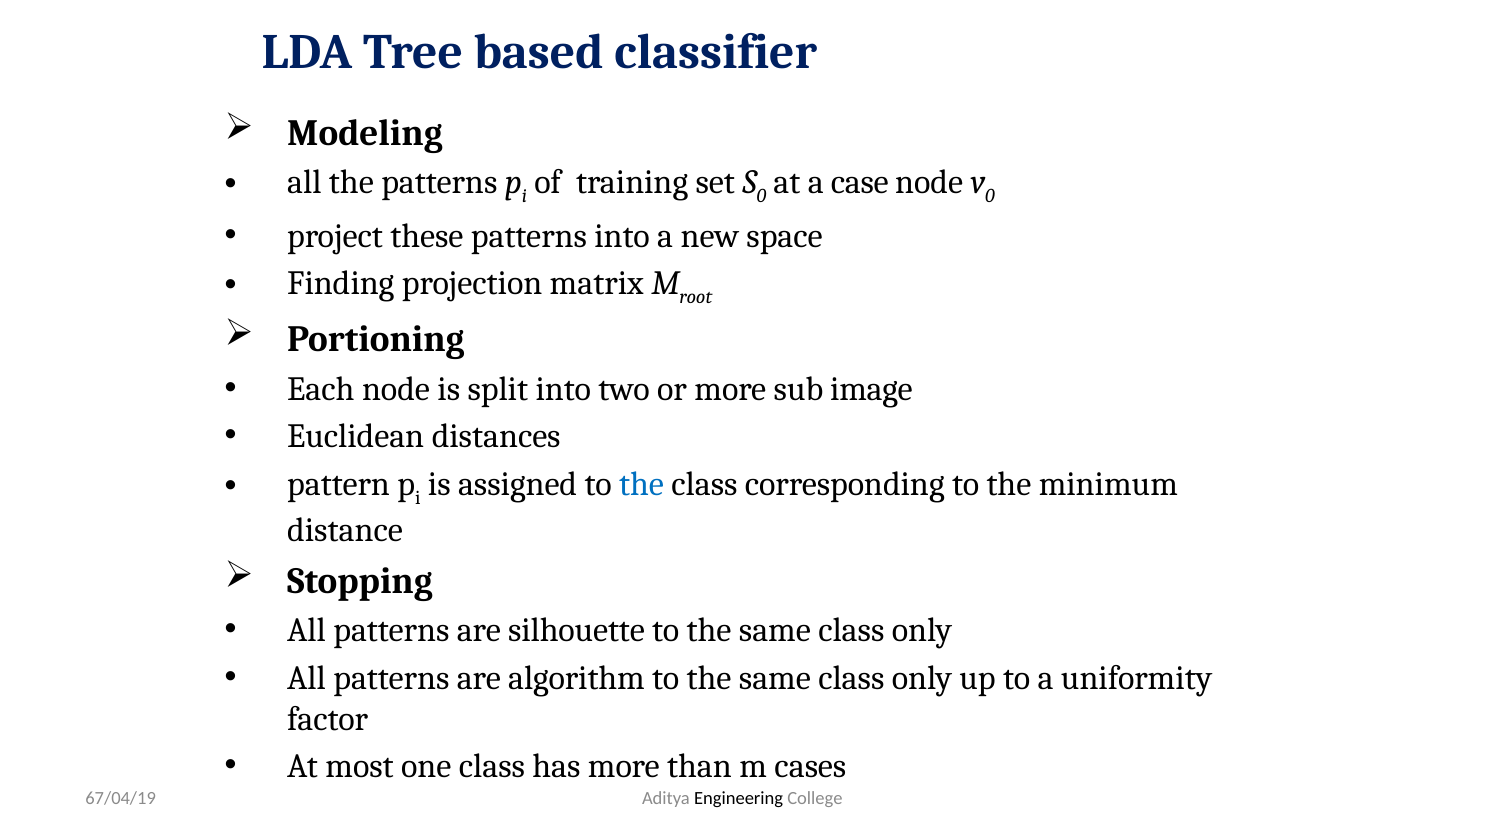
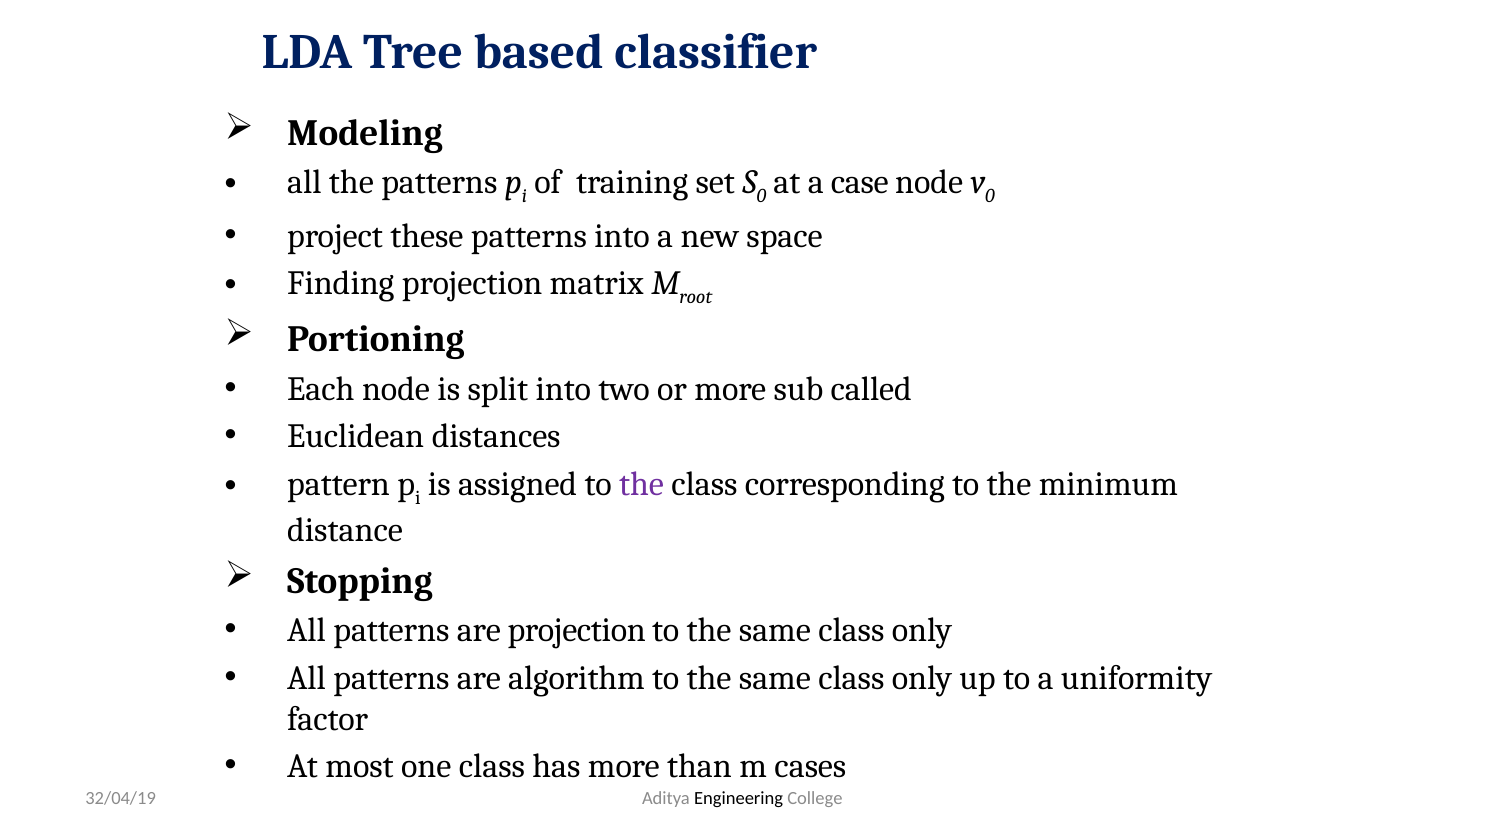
image: image -> called
the at (642, 484) colour: blue -> purple
are silhouette: silhouette -> projection
67/04/19: 67/04/19 -> 32/04/19
